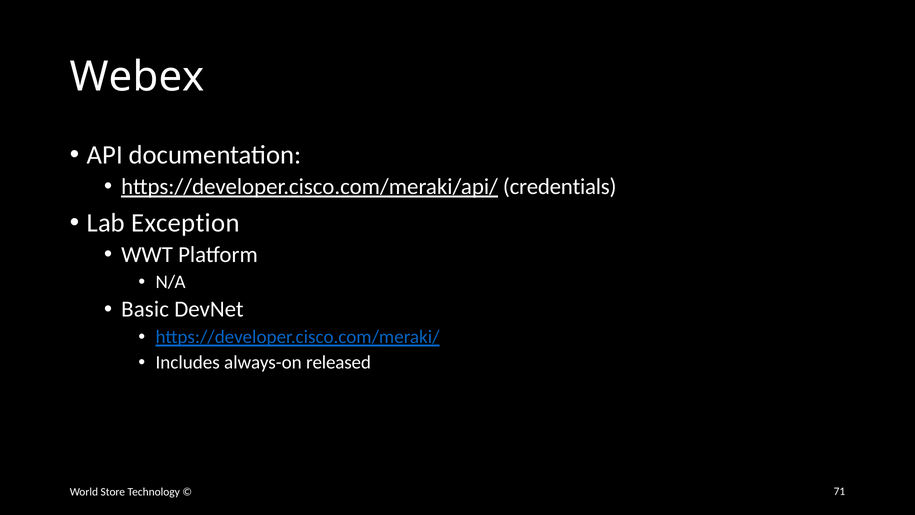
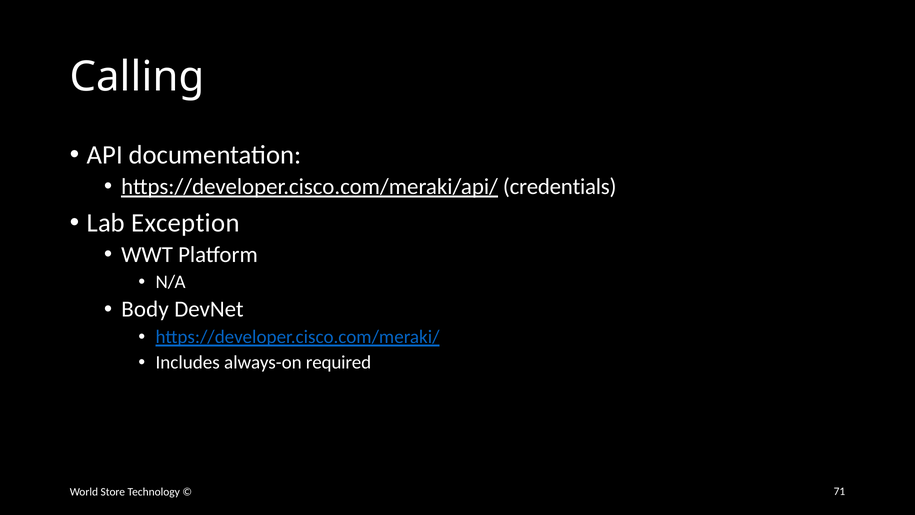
Webex: Webex -> Calling
Basic: Basic -> Body
released: released -> required
